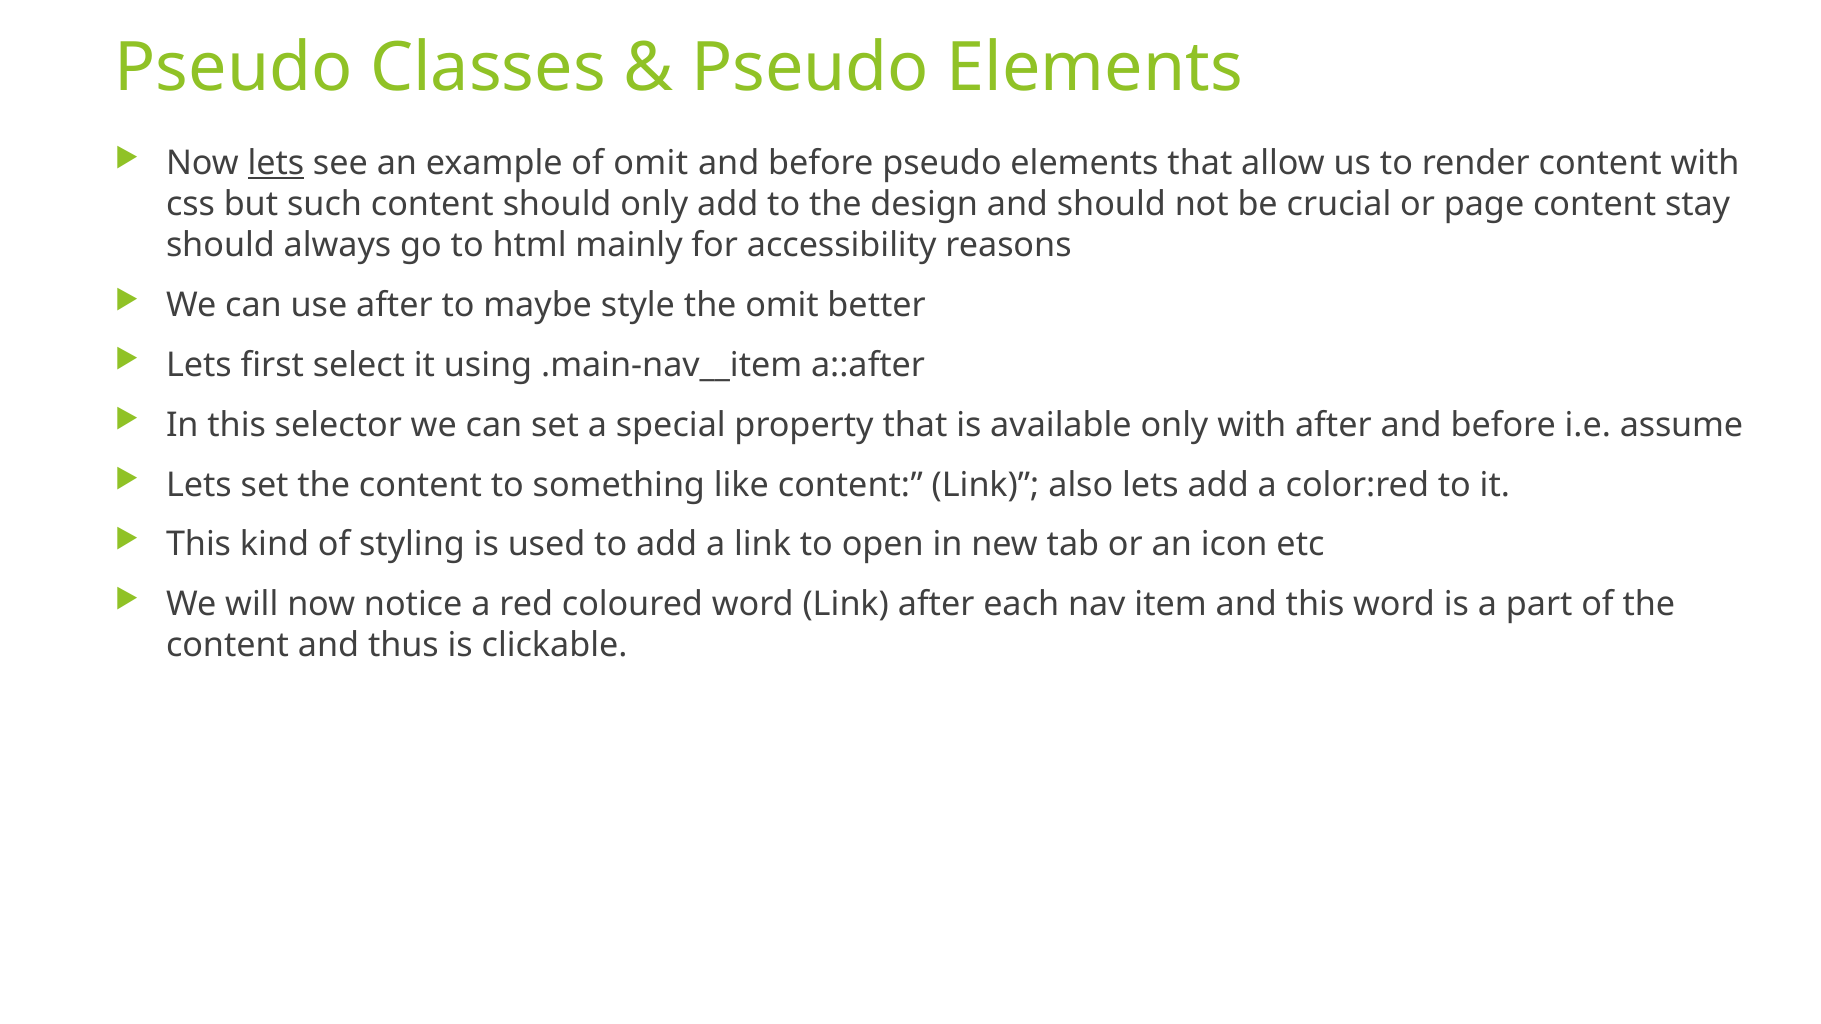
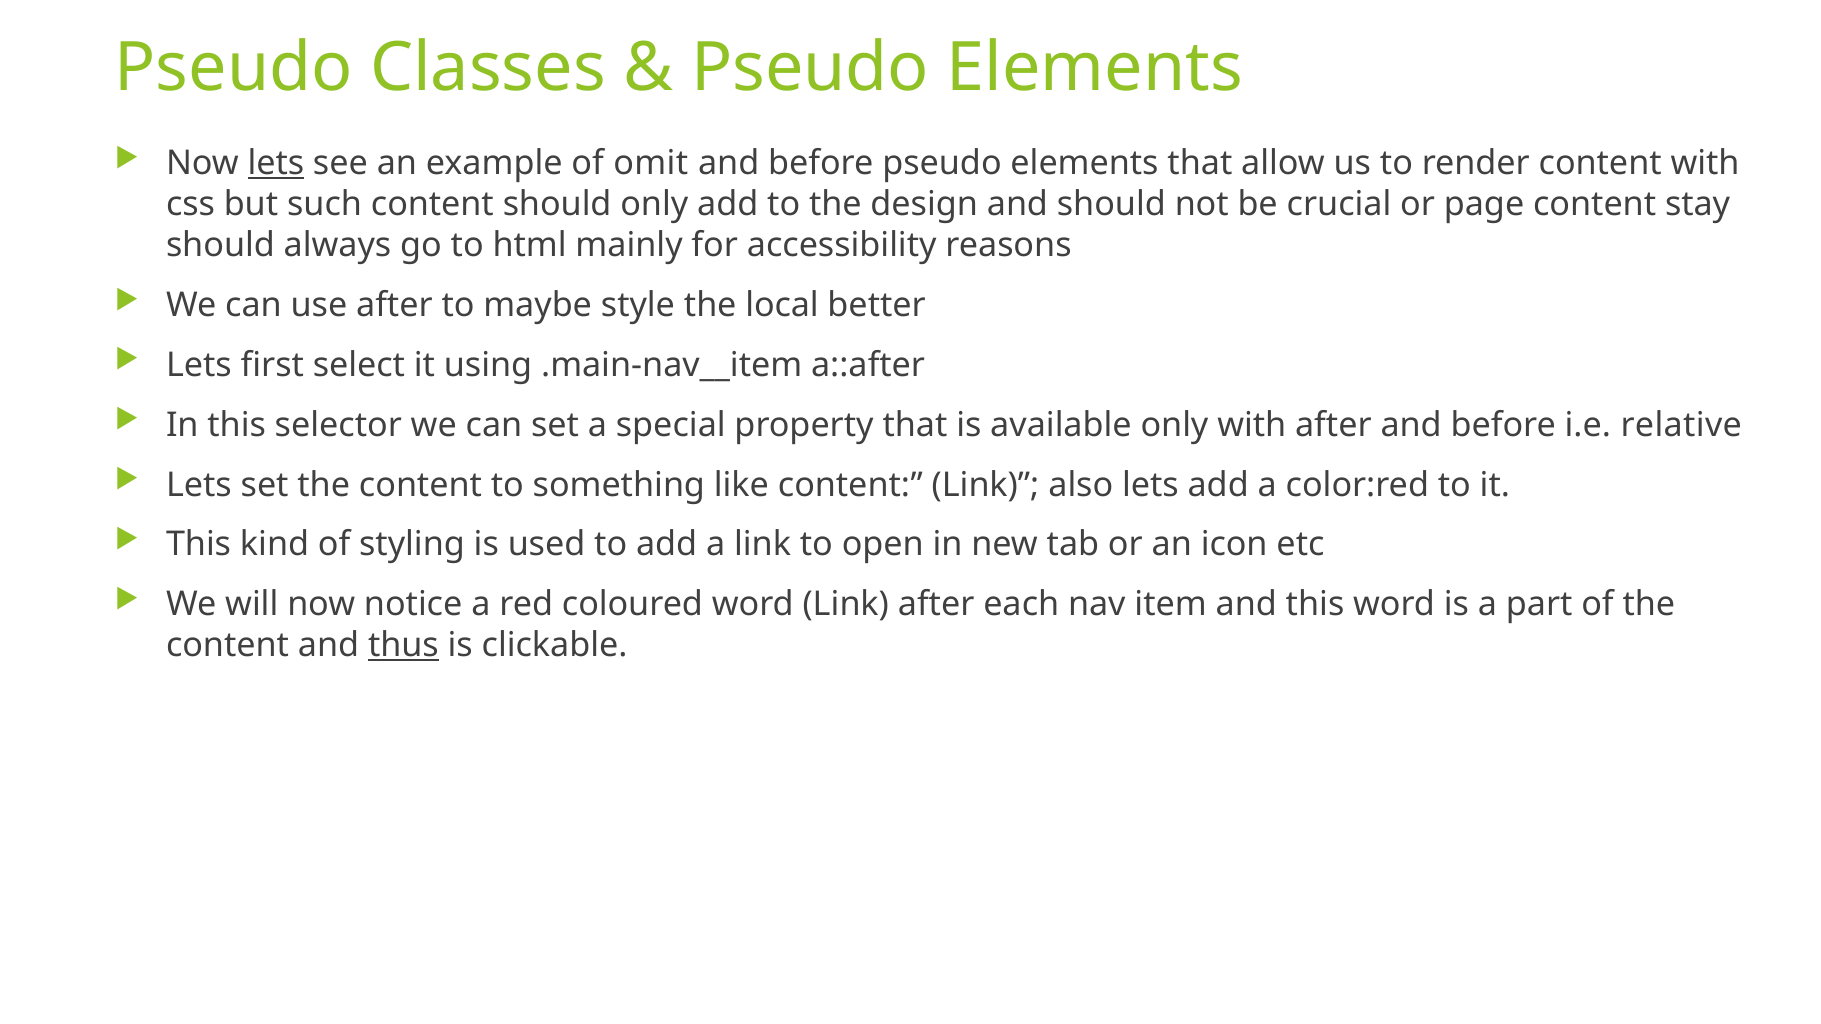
the omit: omit -> local
assume: assume -> relative
thus underline: none -> present
